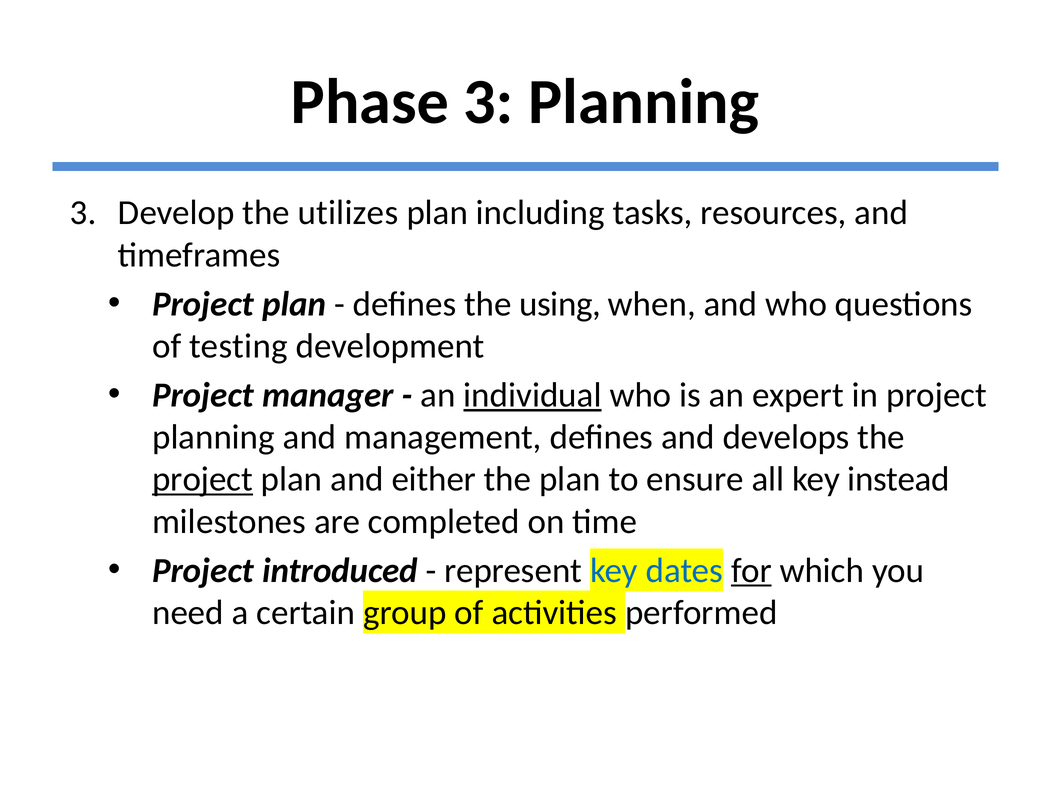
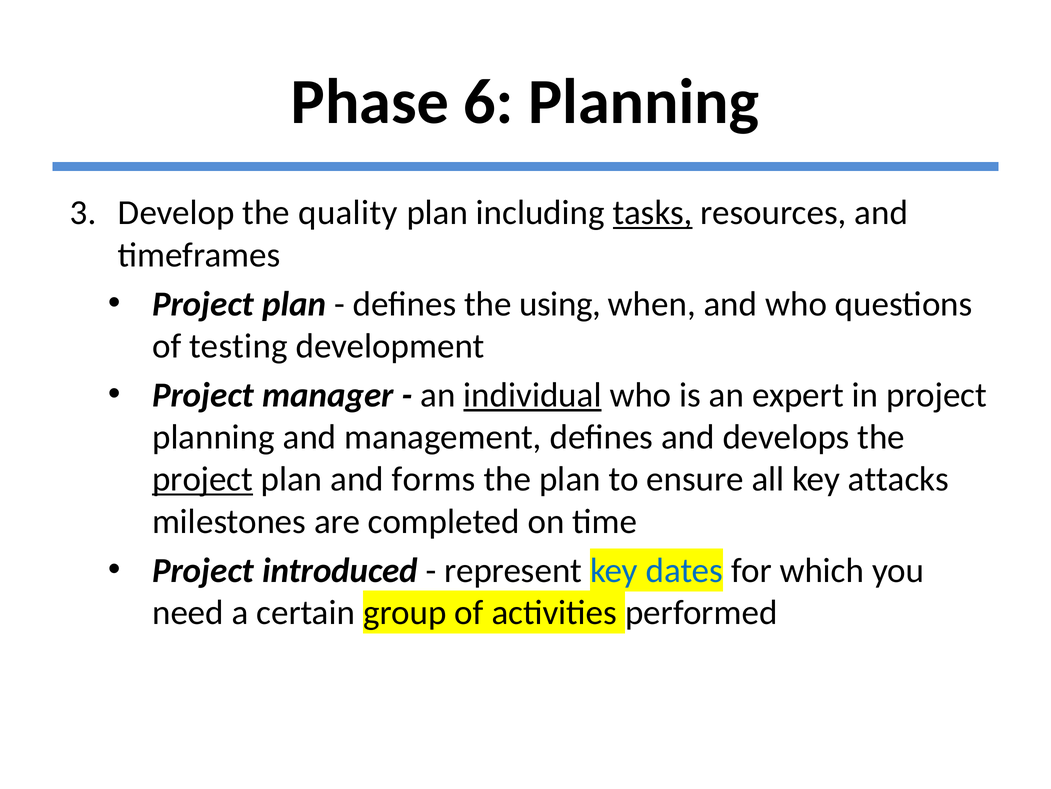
Phase 3: 3 -> 6
utilizes: utilizes -> quality
tasks underline: none -> present
either: either -> forms
instead: instead -> attacks
for underline: present -> none
